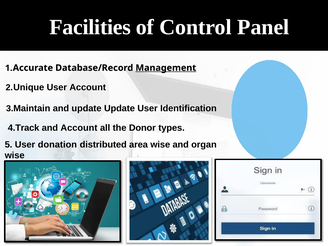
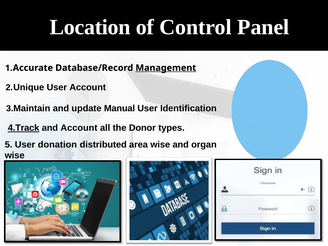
Facilities: Facilities -> Location
update Update: Update -> Manual
4.Track underline: none -> present
